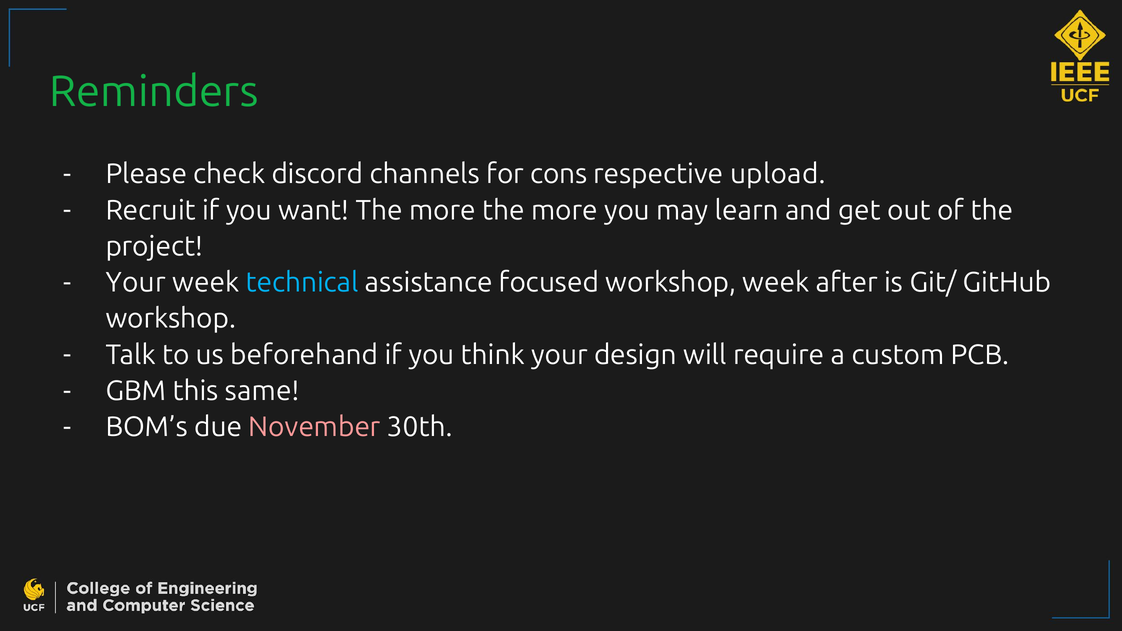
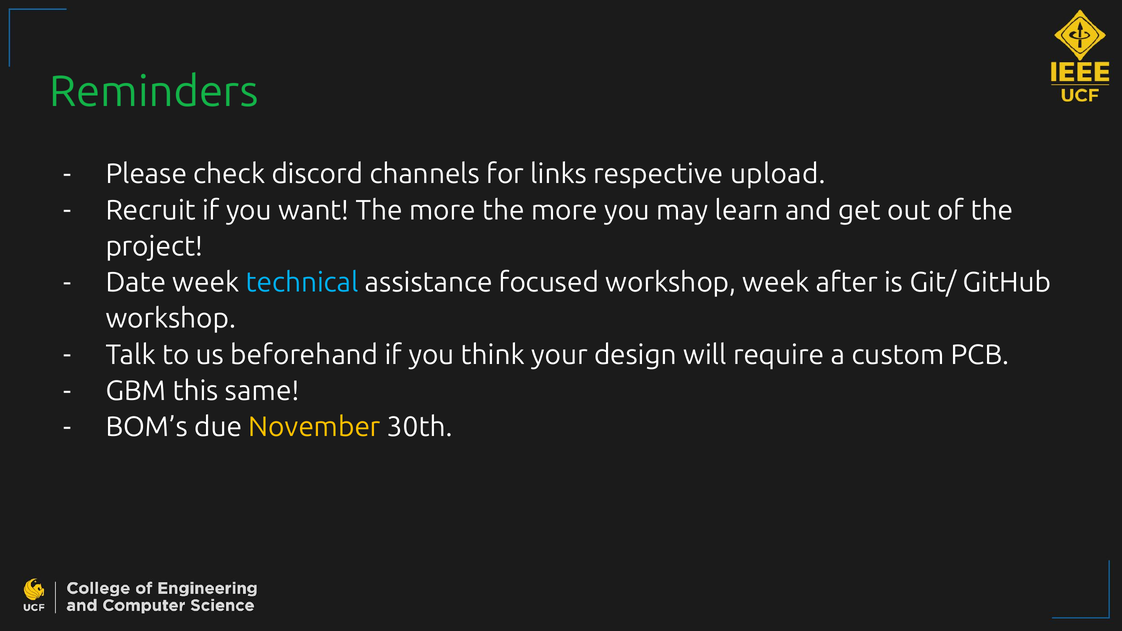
cons: cons -> links
Your at (136, 283): Your -> Date
November colour: pink -> yellow
